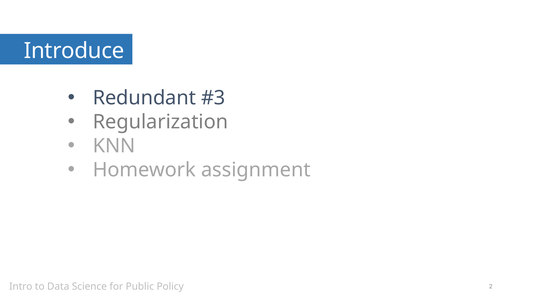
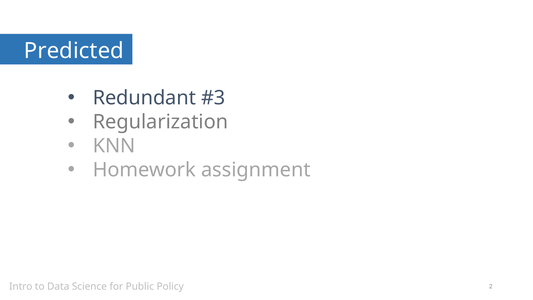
Introduce: Introduce -> Predicted
